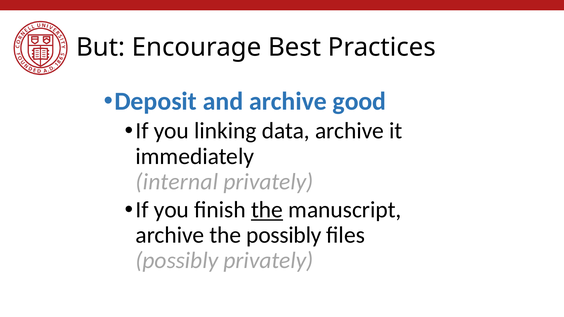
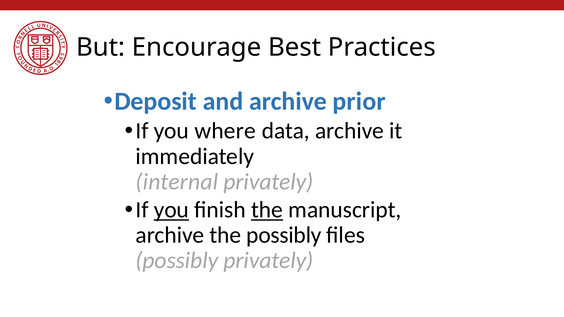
good: good -> prior
linking: linking -> where
you at (171, 210) underline: none -> present
